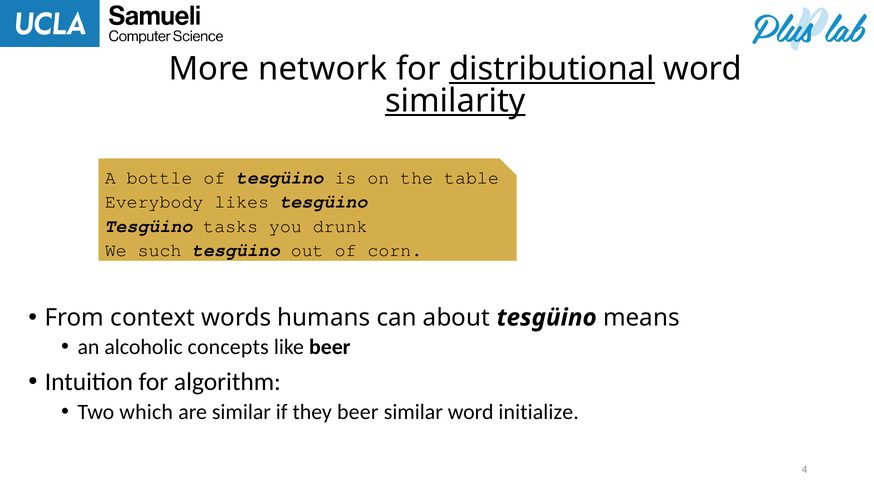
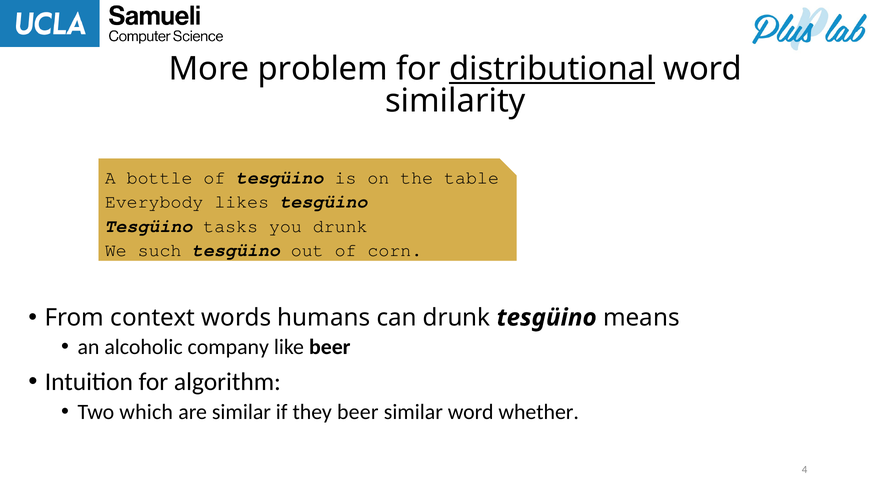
network: network -> problem
similarity underline: present -> none
can about: about -> drunk
concepts: concepts -> company
initialize: initialize -> whether
